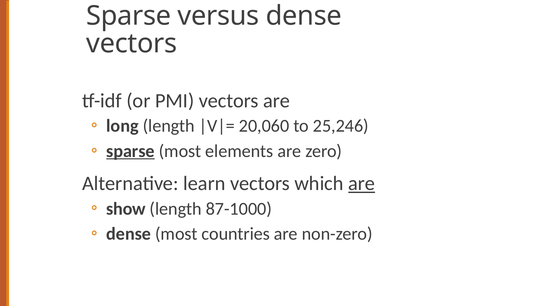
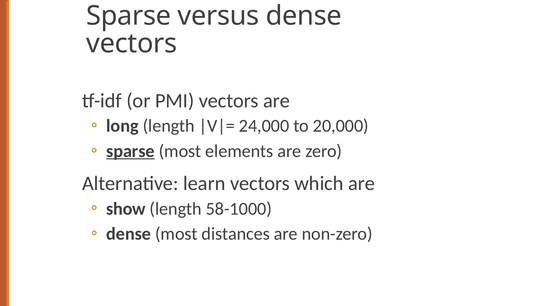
20,060: 20,060 -> 24,000
25,246: 25,246 -> 20,000
are at (362, 183) underline: present -> none
87-1000: 87-1000 -> 58-1000
countries: countries -> distances
